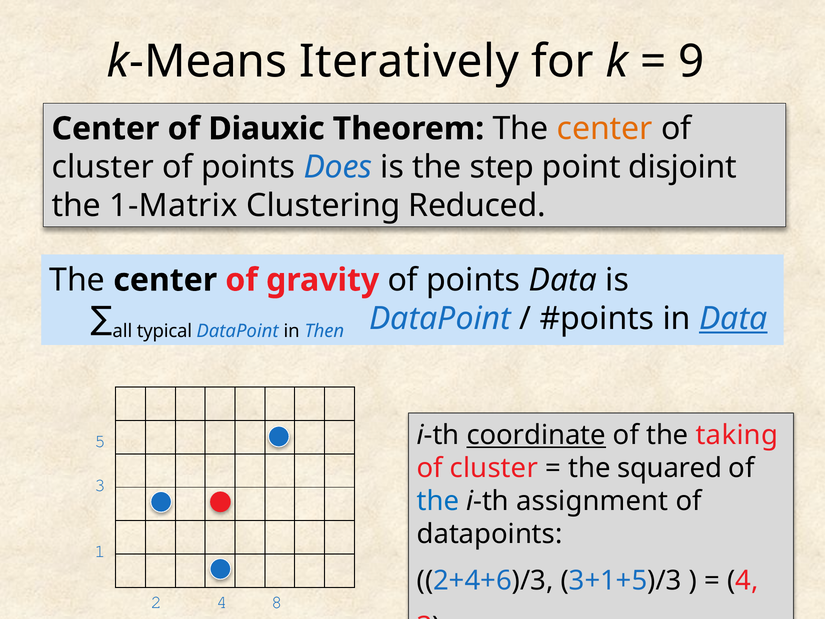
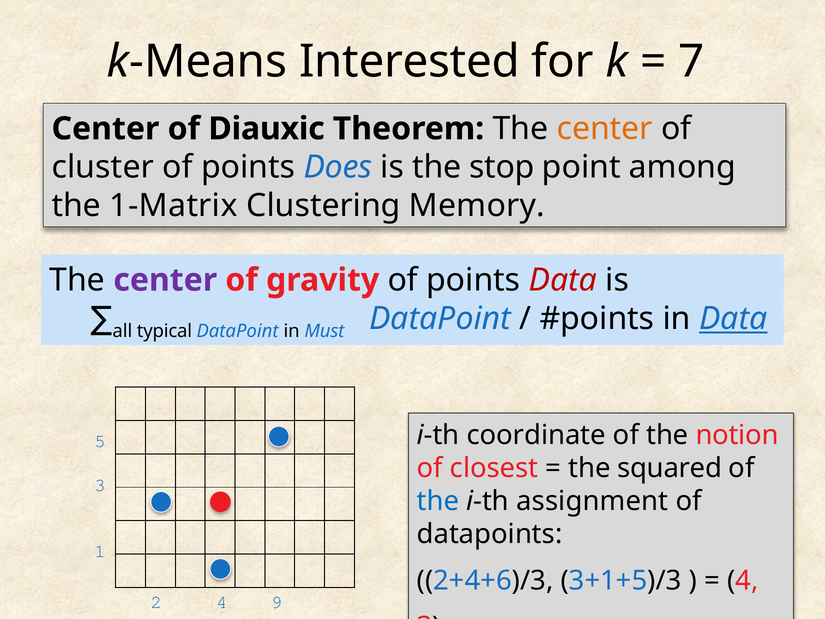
Iteratively: Iteratively -> Interested
9: 9 -> 7
step: step -> stop
disjoint: disjoint -> among
Reduced: Reduced -> Memory
center at (165, 280) colour: black -> purple
Data at (563, 280) colour: black -> red
Then: Then -> Must
coordinate underline: present -> none
taking: taking -> notion
cluster at (494, 468): cluster -> closest
8: 8 -> 9
